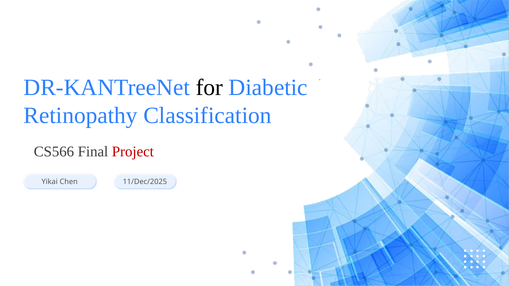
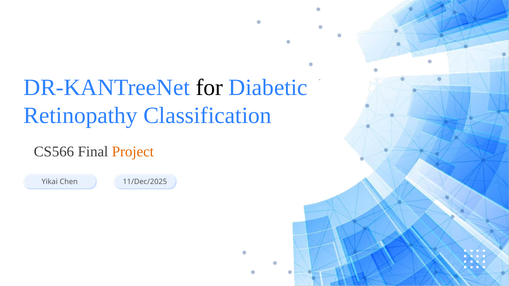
Project colour: red -> orange
